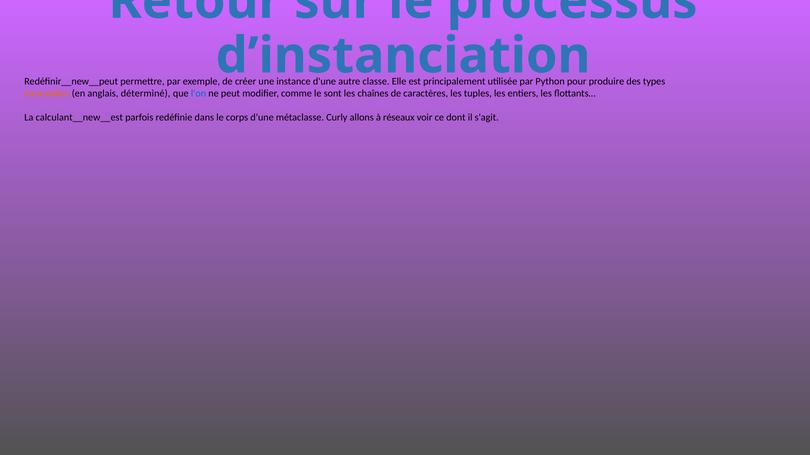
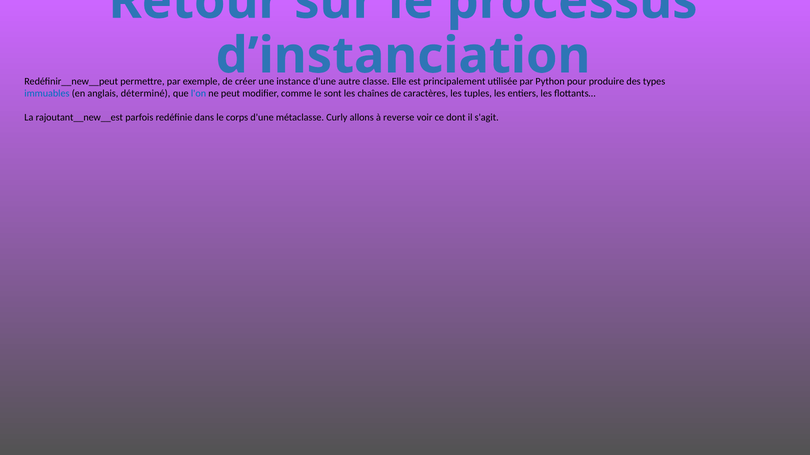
immuables colour: orange -> blue
calculant__new__est: calculant__new__est -> rajoutant__new__est
réseaux: réseaux -> reverse
